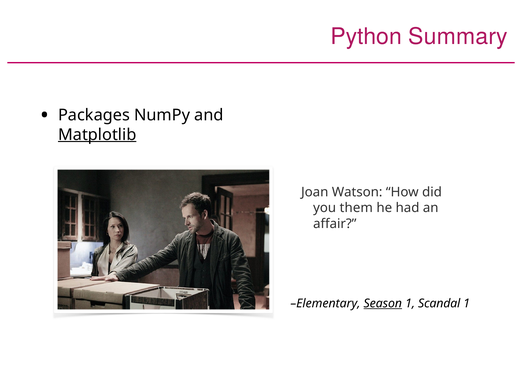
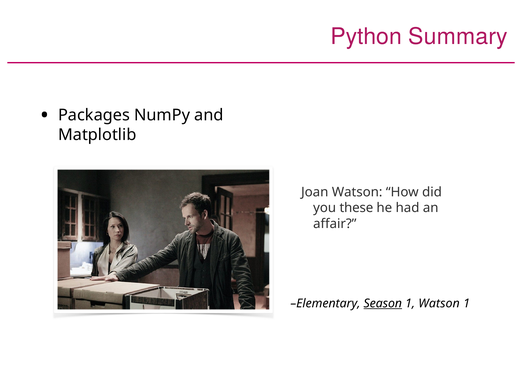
Matplotlib underline: present -> none
them: them -> these
1 Scandal: Scandal -> Watson
